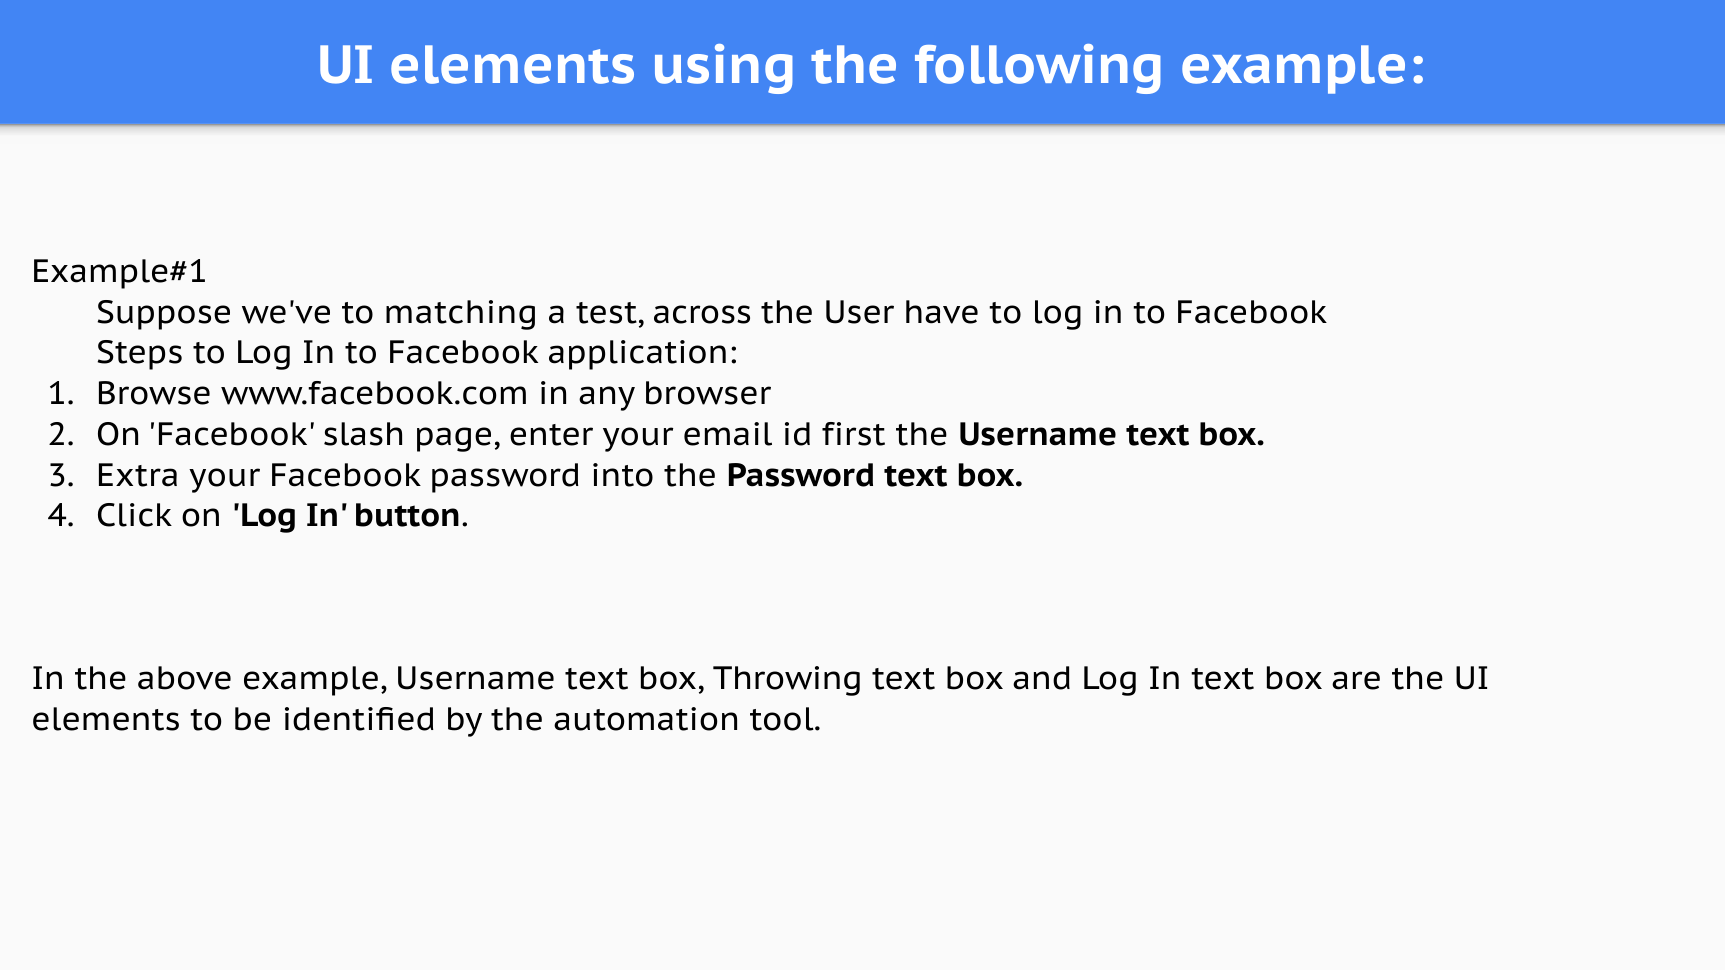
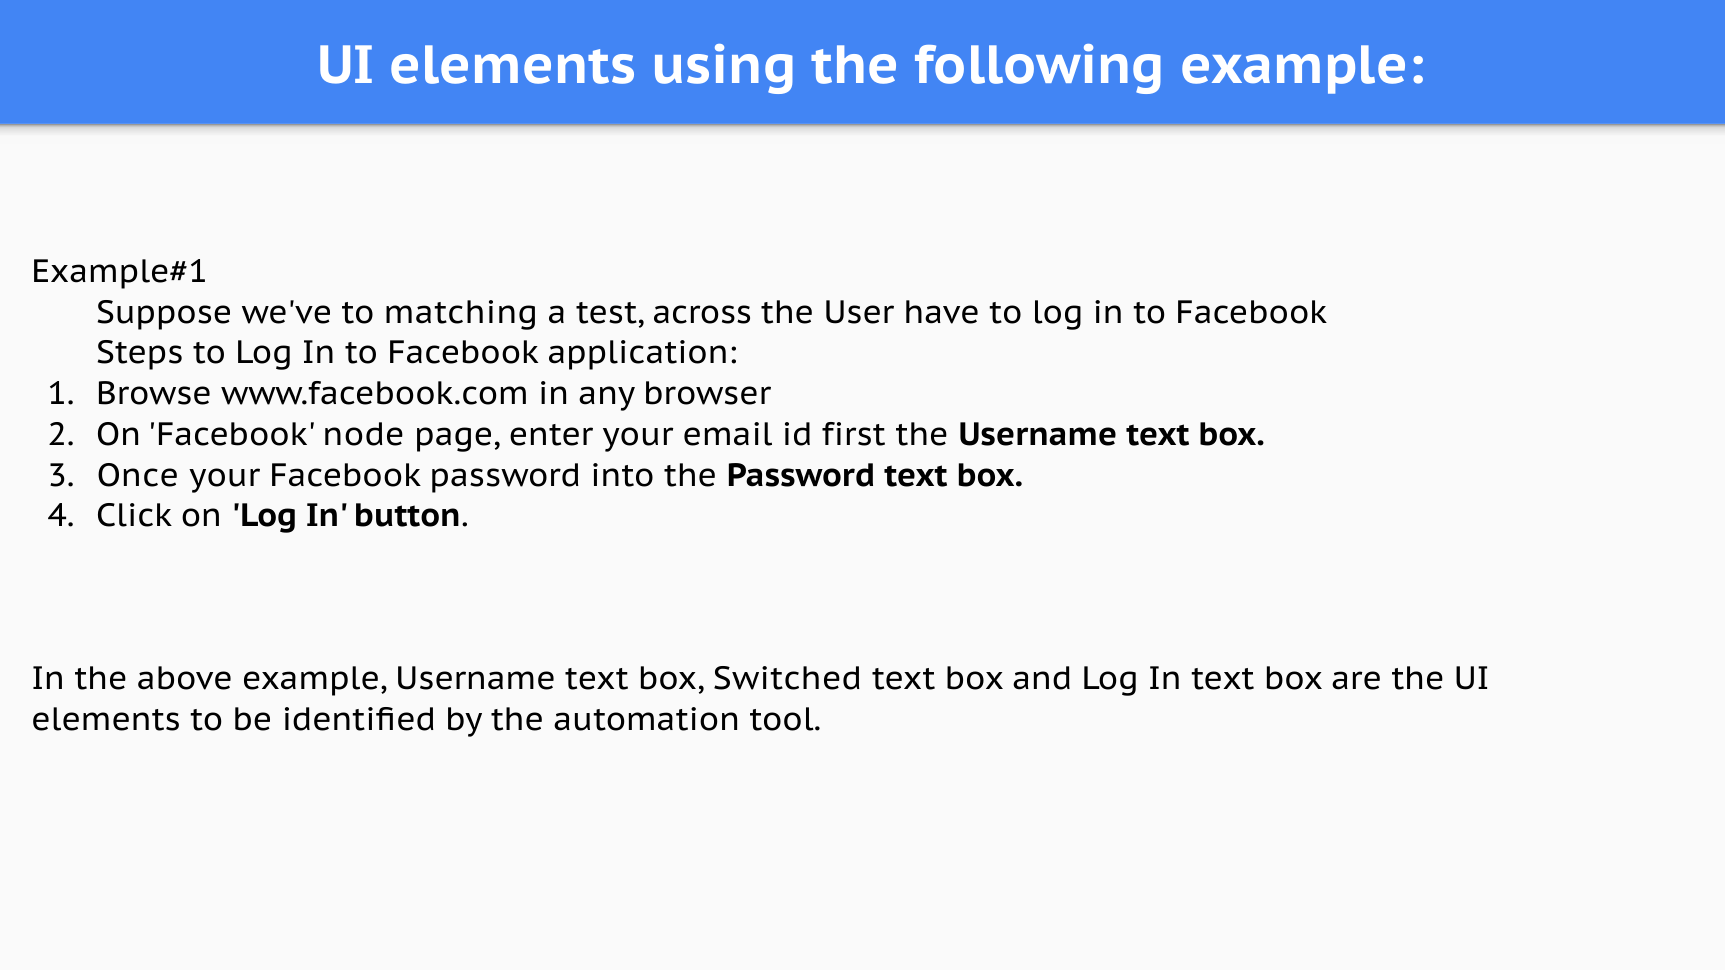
slash: slash -> node
Extra: Extra -> Once
Throwing: Throwing -> Switched
